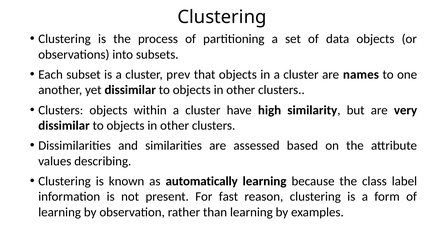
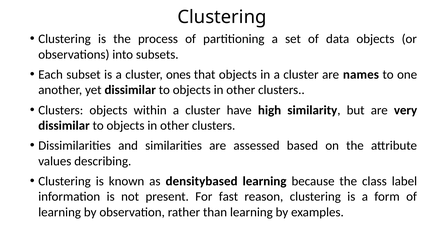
prev: prev -> ones
automatically: automatically -> densitybased
